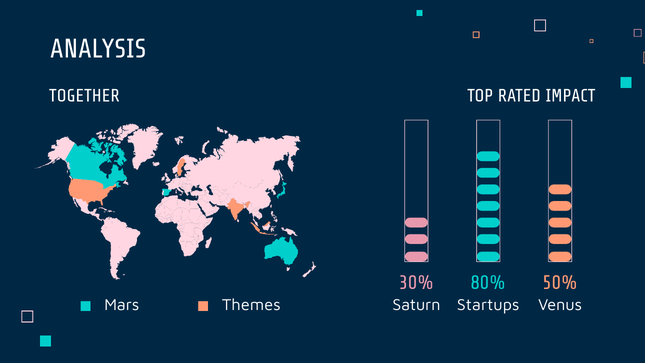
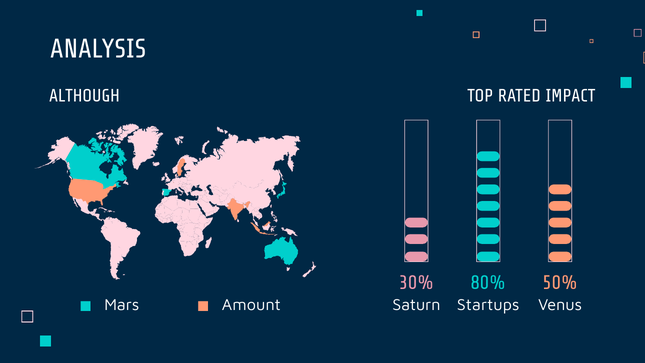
TOGETHER: TOGETHER -> ALTHOUGH
Themes: Themes -> Amount
